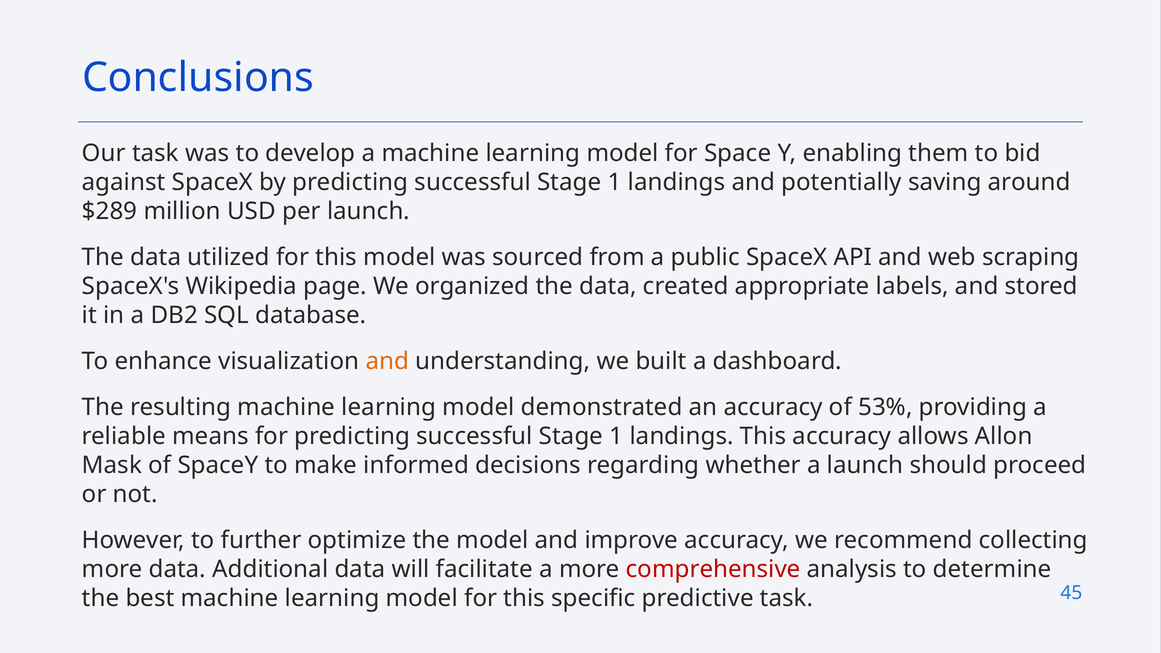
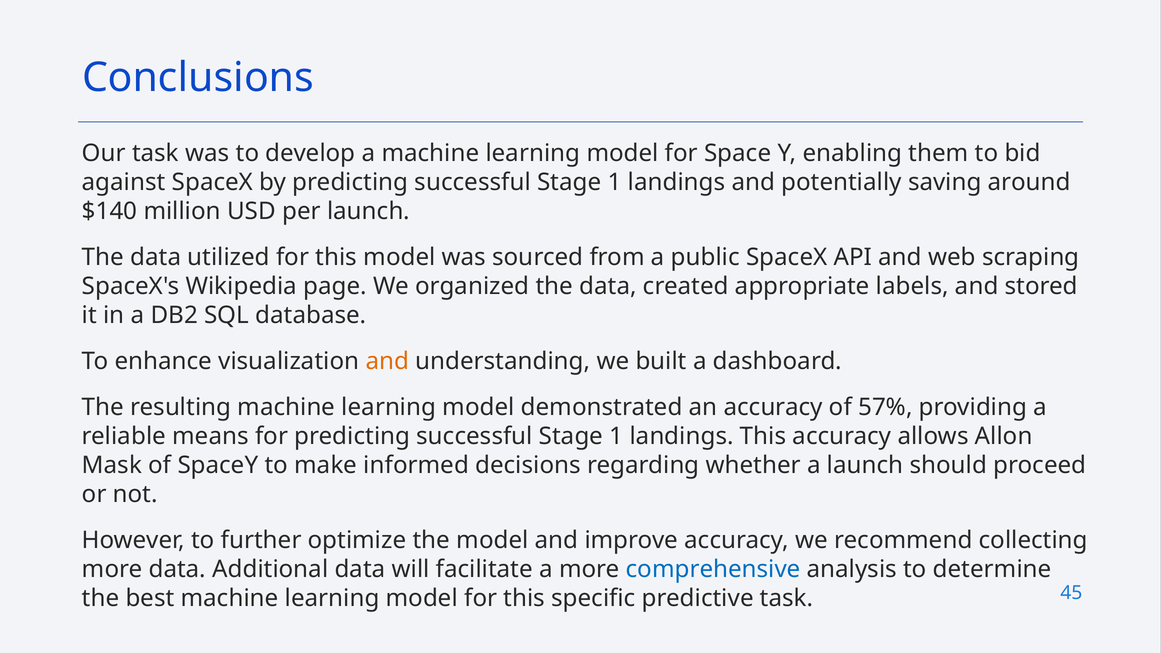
$289: $289 -> $140
53%: 53% -> 57%
comprehensive colour: red -> blue
